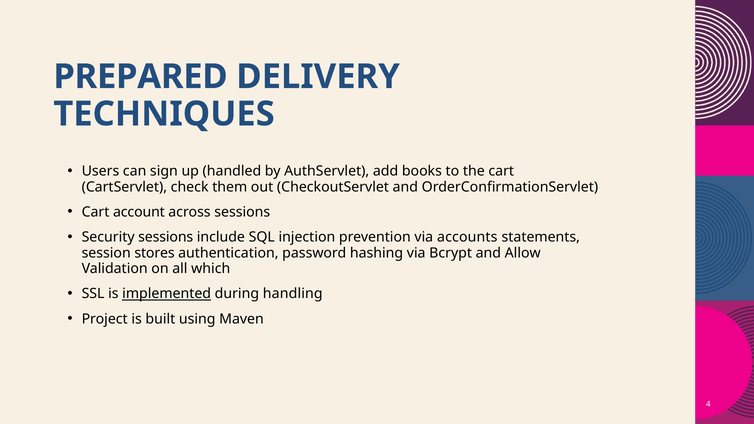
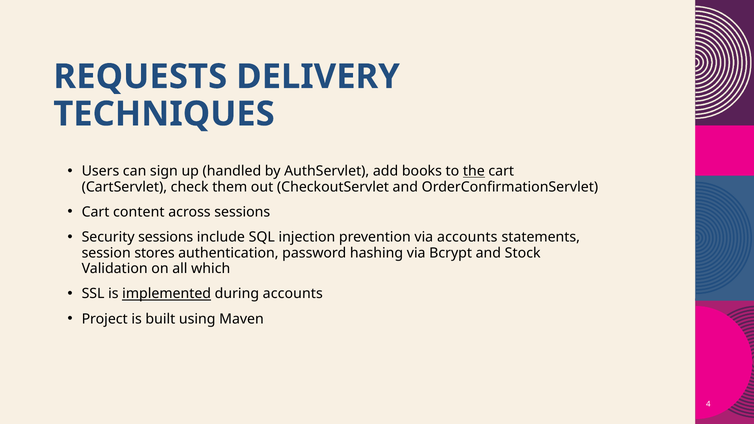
PREPARED: PREPARED -> REQUESTS
the underline: none -> present
account: account -> content
Allow: Allow -> Stock
during handling: handling -> accounts
